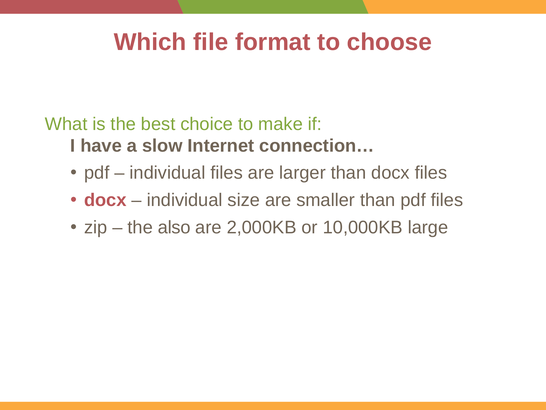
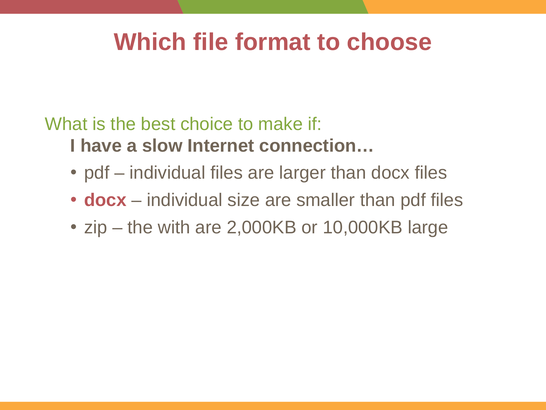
also: also -> with
